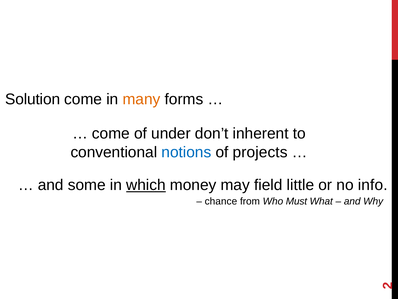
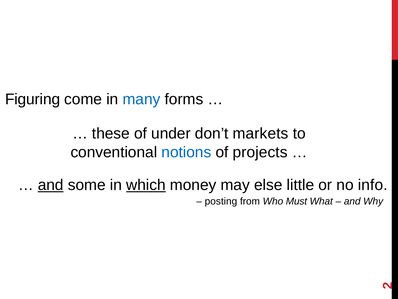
Solution: Solution -> Figuring
many colour: orange -> blue
come at (111, 133): come -> these
inherent: inherent -> markets
and at (51, 185) underline: none -> present
field: field -> else
chance: chance -> posting
